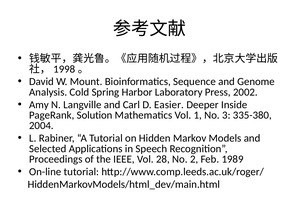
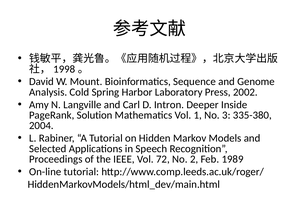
Easier: Easier -> Intron
28: 28 -> 72
